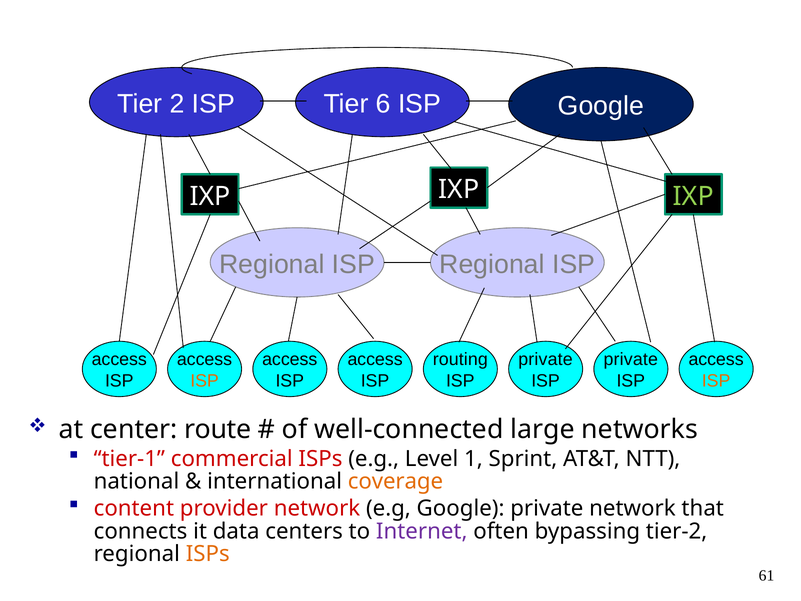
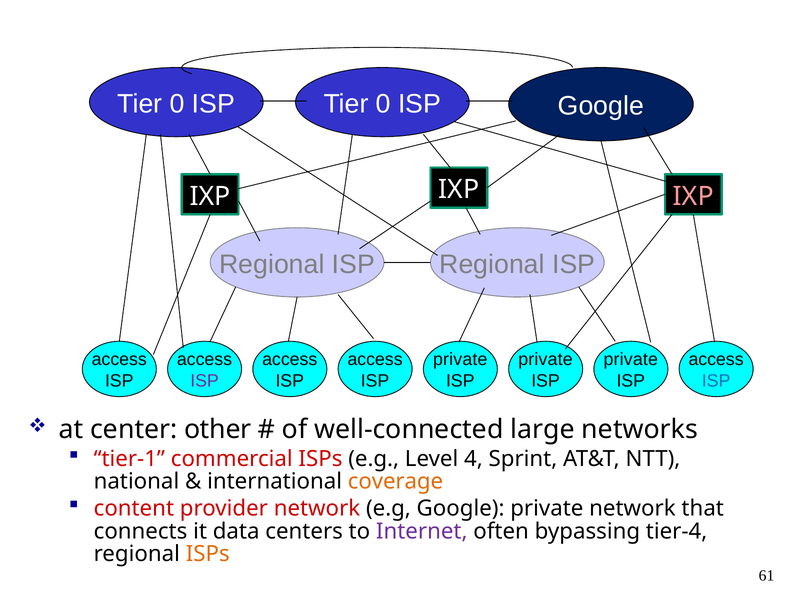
2 at (177, 104): 2 -> 0
ISP Tier 6: 6 -> 0
IXP at (693, 196) colour: light green -> pink
routing at (460, 359): routing -> private
ISP at (205, 381) colour: orange -> purple
ISP at (716, 381) colour: orange -> blue
route: route -> other
1: 1 -> 4
tier-2: tier-2 -> tier-4
